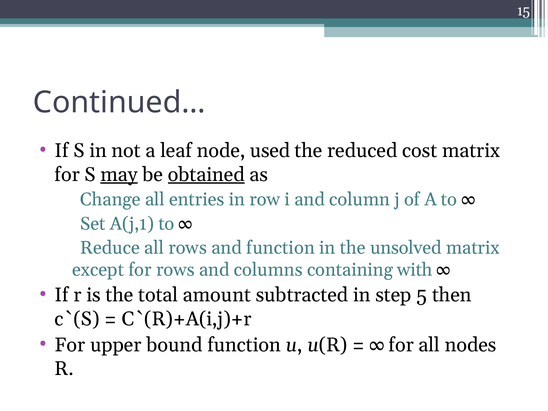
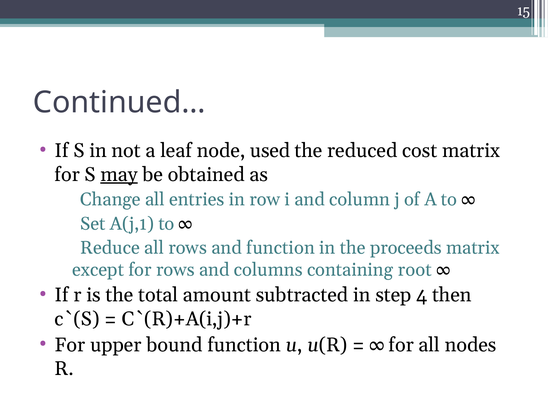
obtained underline: present -> none
unsolved: unsolved -> proceeds
with: with -> root
5: 5 -> 4
